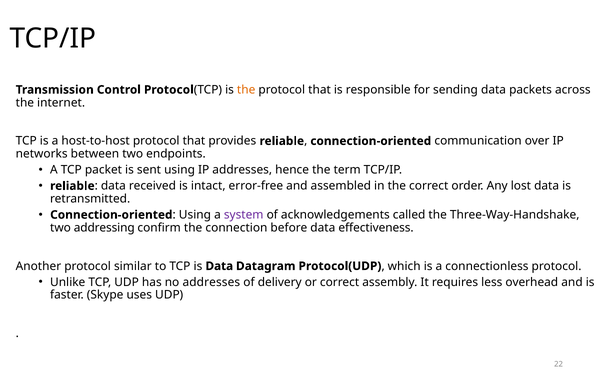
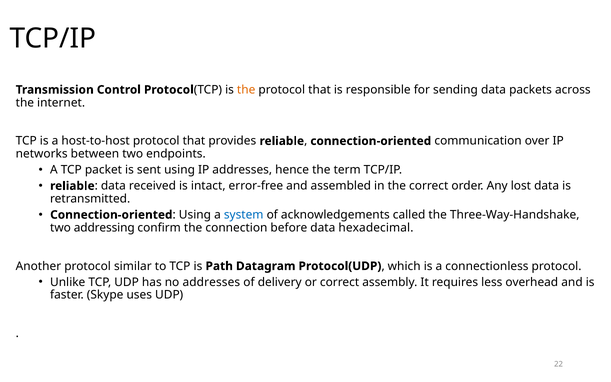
system colour: purple -> blue
effectiveness: effectiveness -> hexadecimal
is Data: Data -> Path
